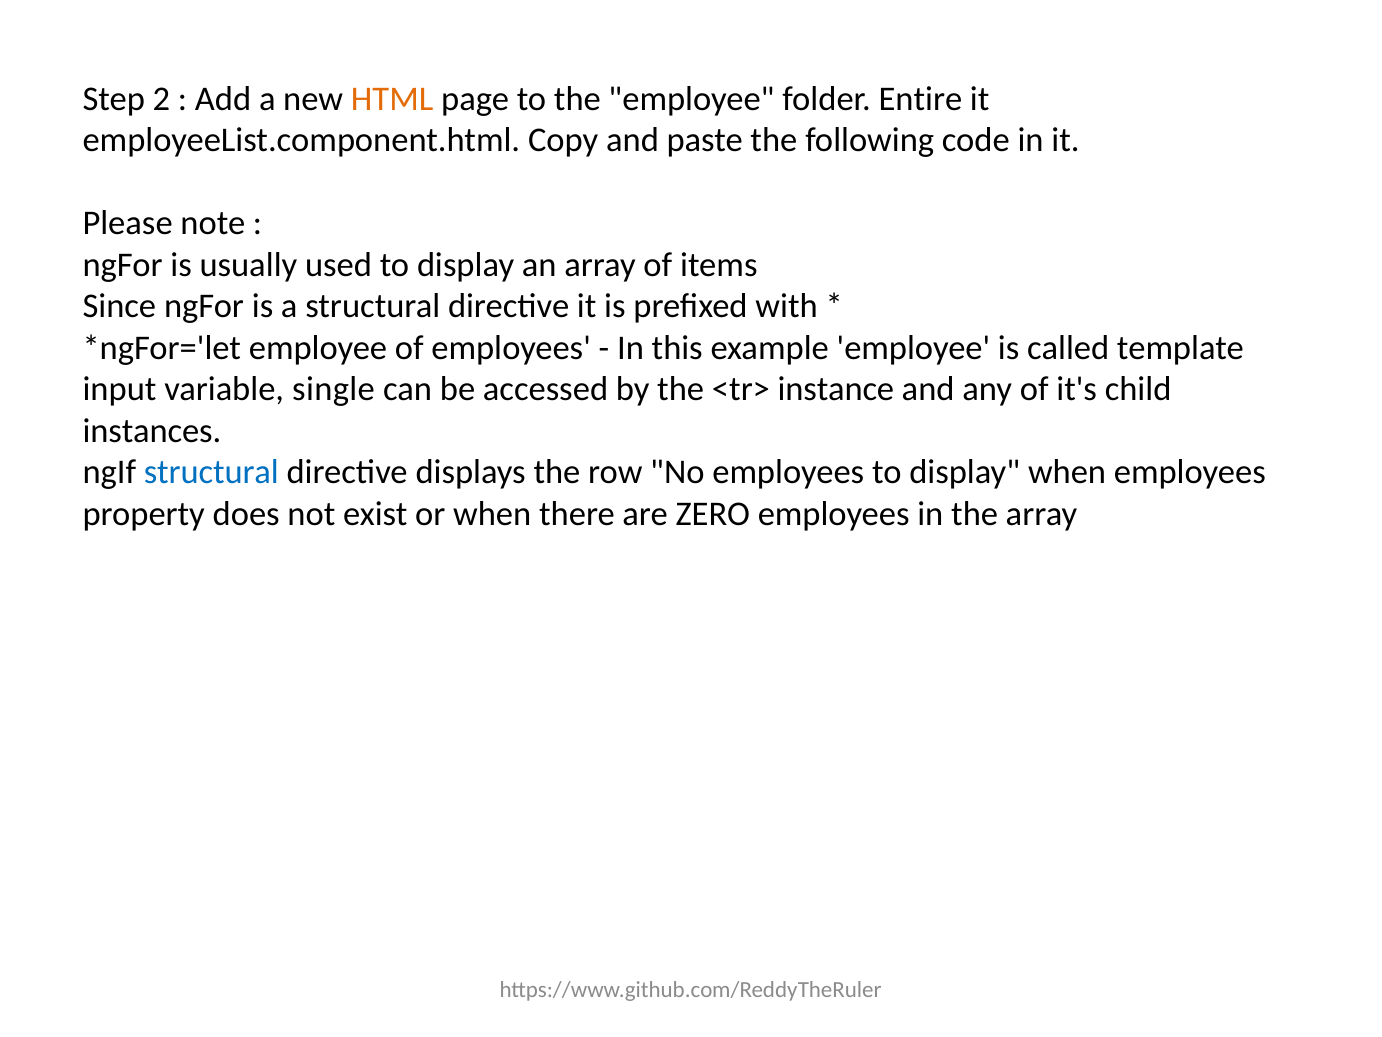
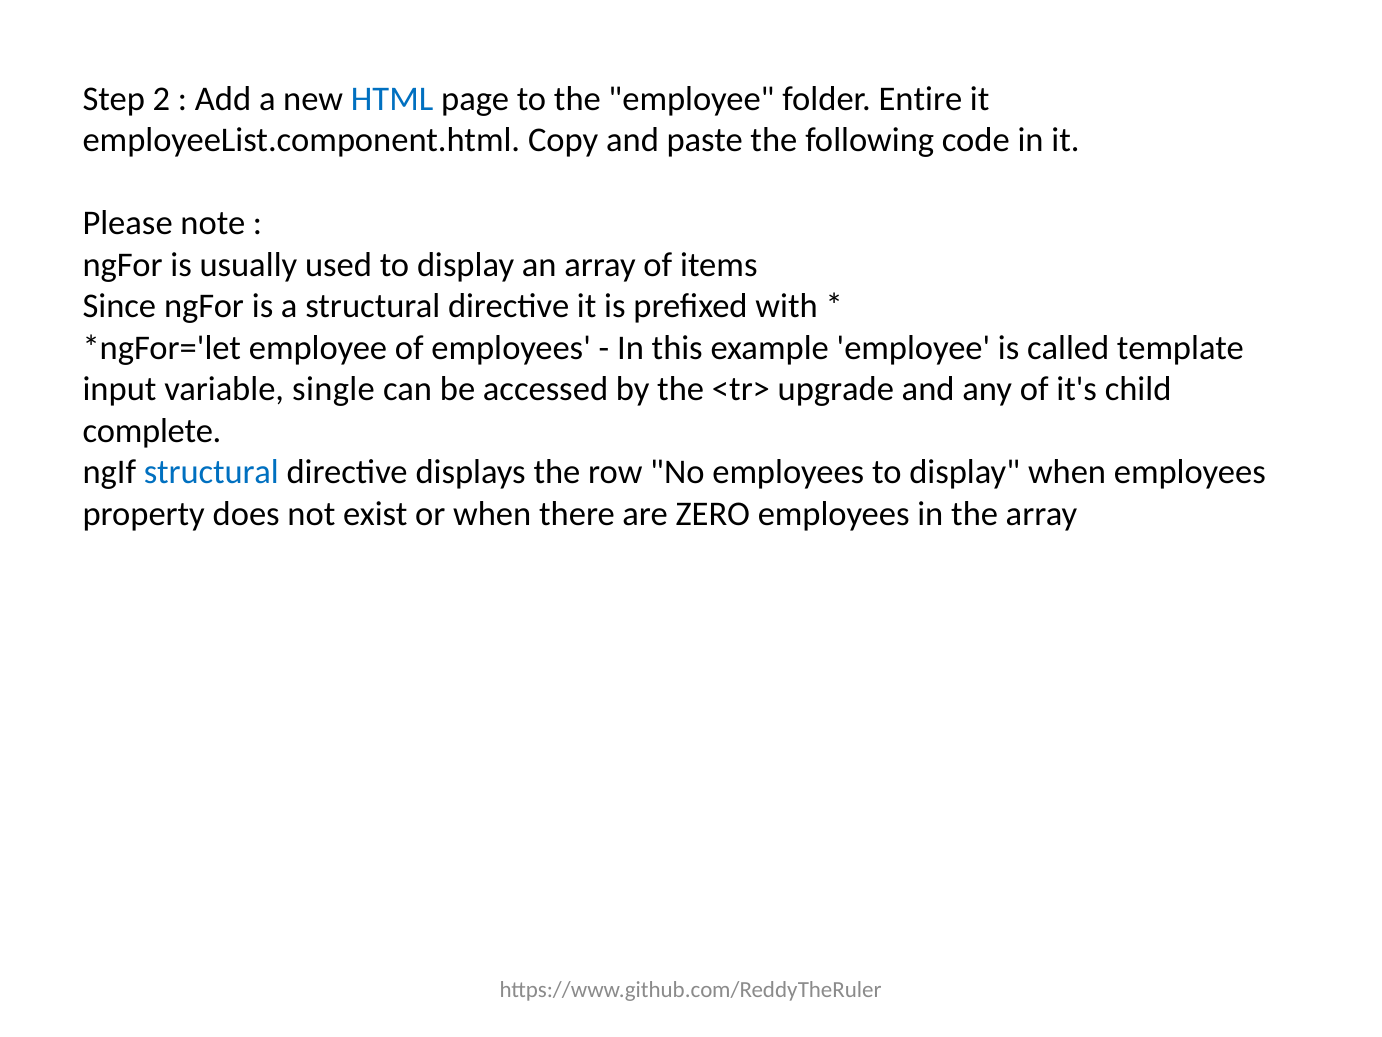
HTML colour: orange -> blue
instance: instance -> upgrade
instances: instances -> complete
